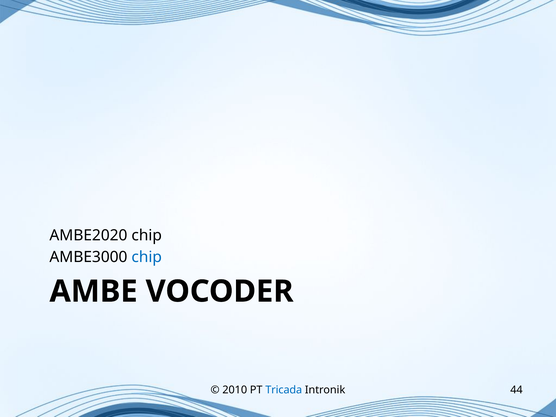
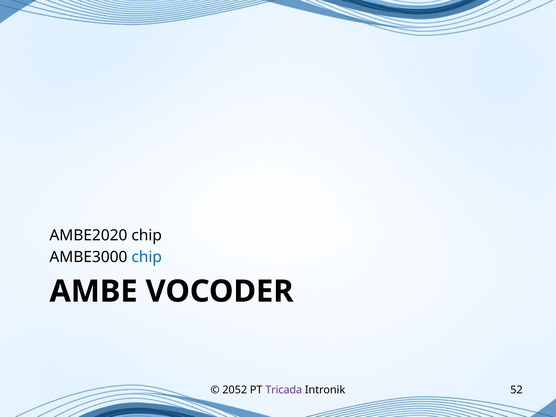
2010: 2010 -> 2052
Tricada colour: blue -> purple
44: 44 -> 52
